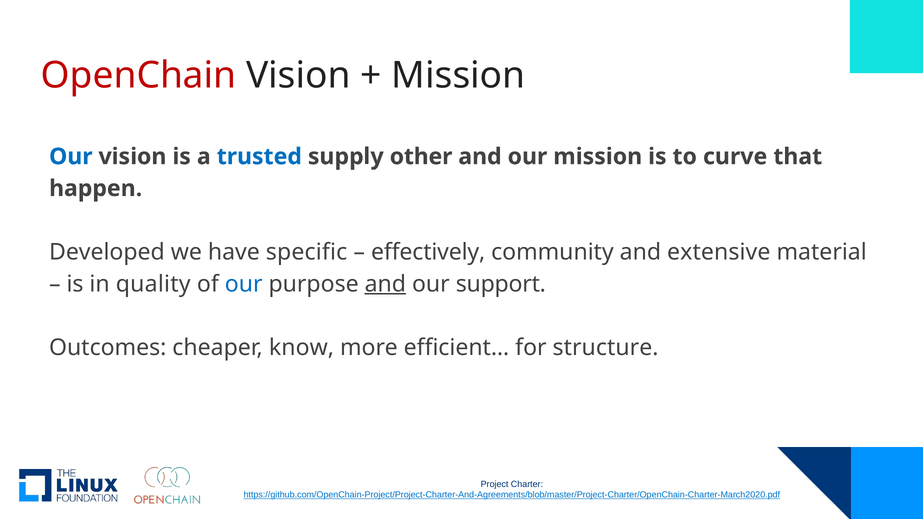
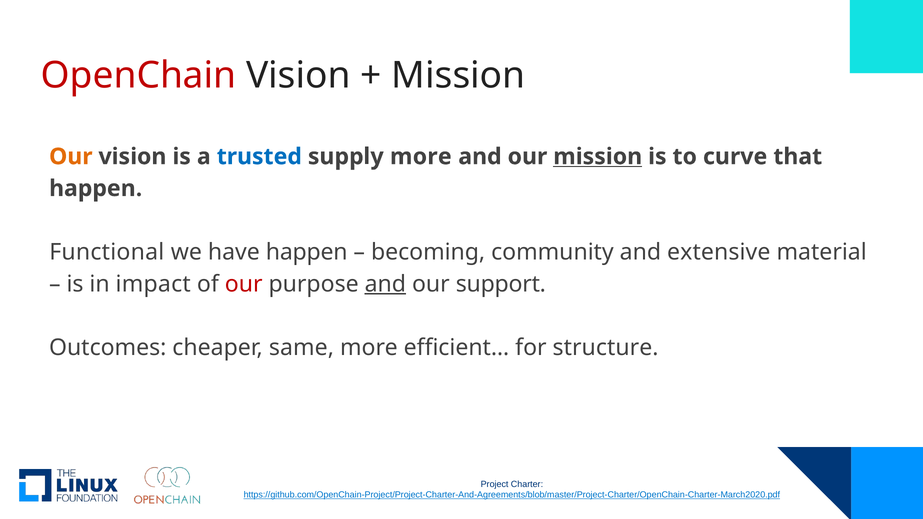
Our at (71, 157) colour: blue -> orange
supply other: other -> more
mission at (598, 157) underline: none -> present
Developed: Developed -> Functional
have specific: specific -> happen
effectively: effectively -> becoming
quality: quality -> impact
our at (244, 284) colour: blue -> red
know: know -> same
